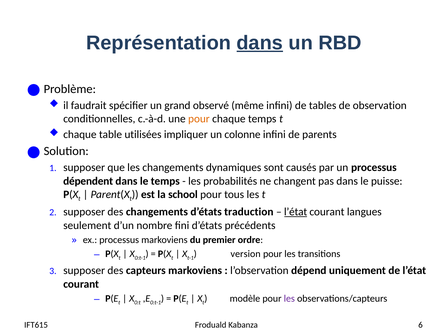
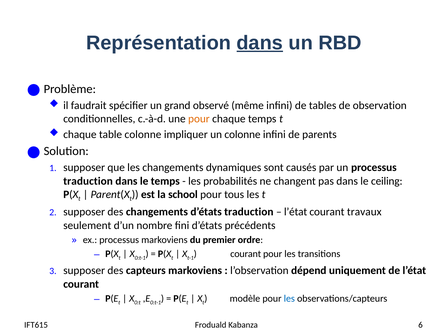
table utilisées: utilisées -> colonne
dépendent at (88, 181): dépendent -> traduction
puisse: puisse -> ceiling
l’état at (296, 212) underline: present -> none
langues: langues -> travaux
version at (246, 254): version -> courant
les at (289, 299) colour: purple -> blue
